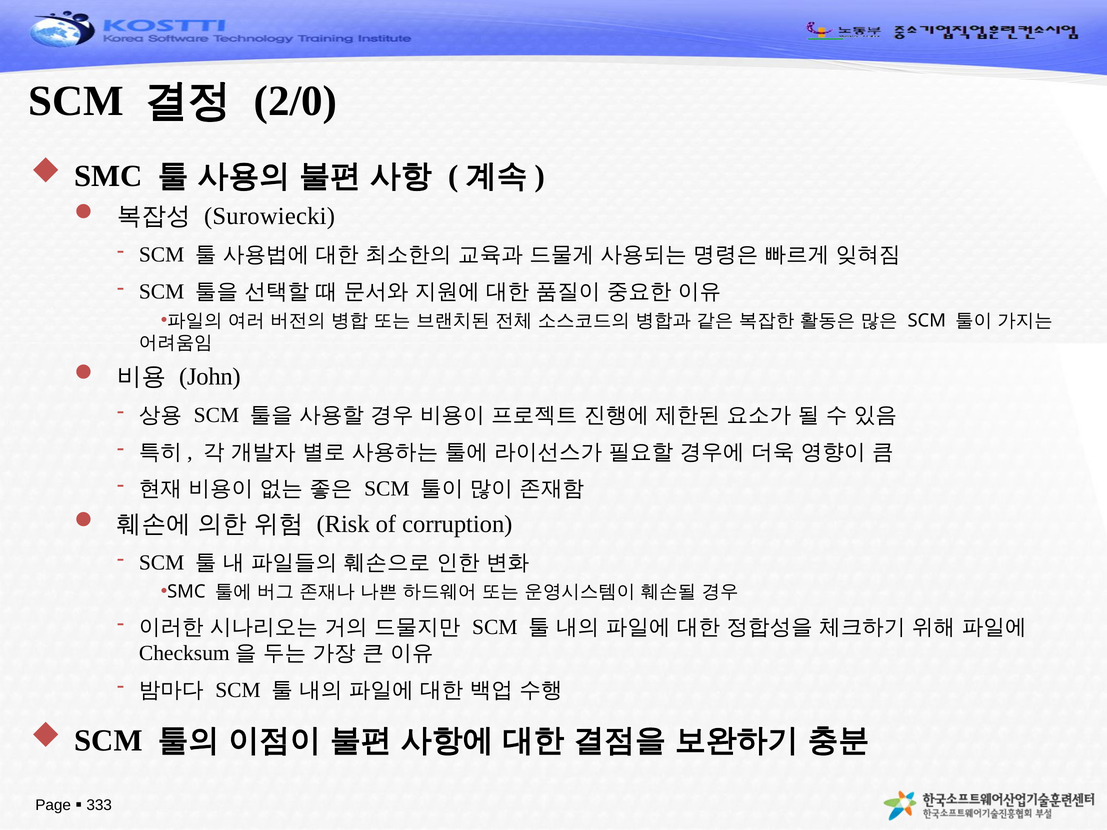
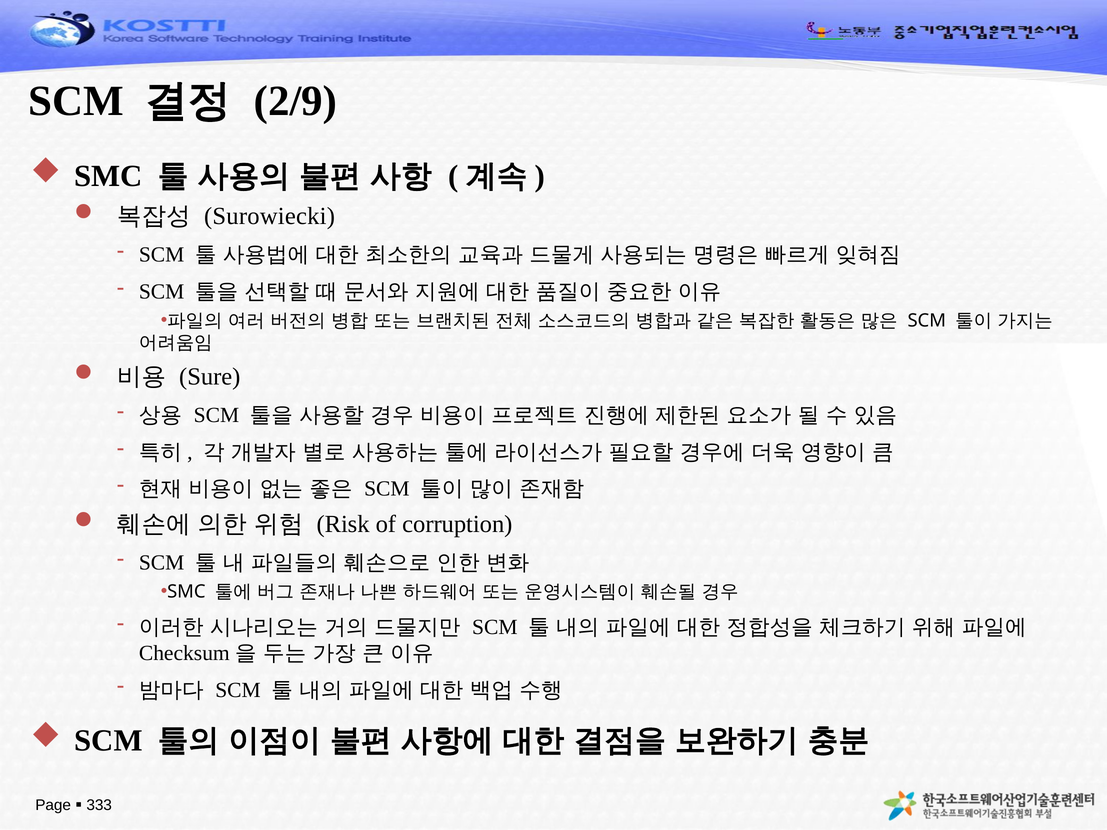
2/0: 2/0 -> 2/9
John: John -> Sure
